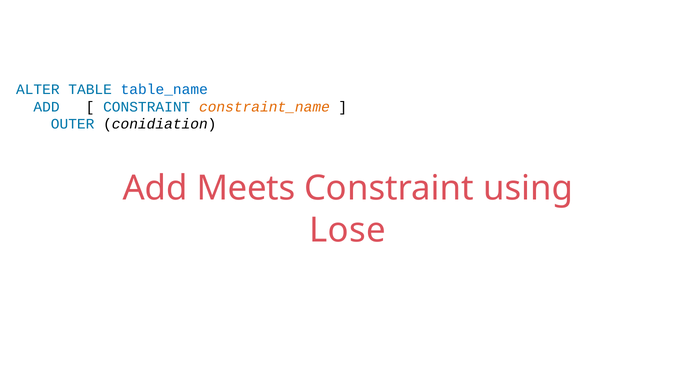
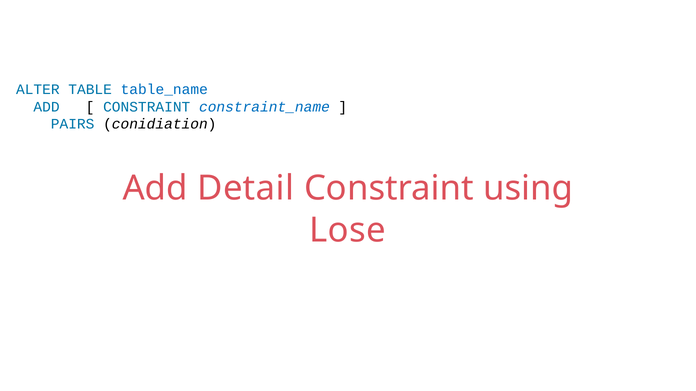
constraint_name colour: orange -> blue
OUTER: OUTER -> PAIRS
Meets: Meets -> Detail
